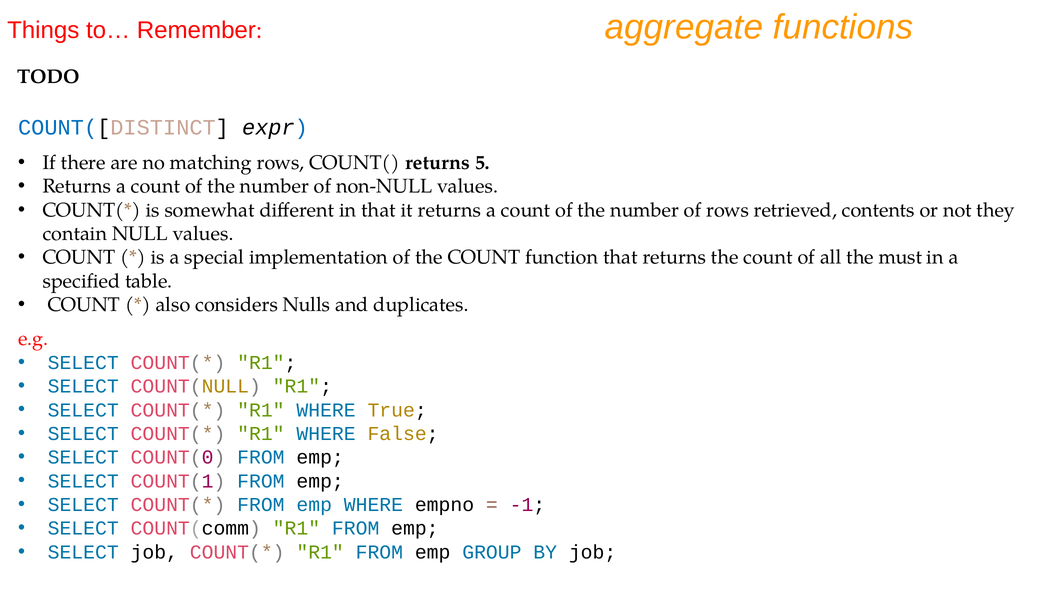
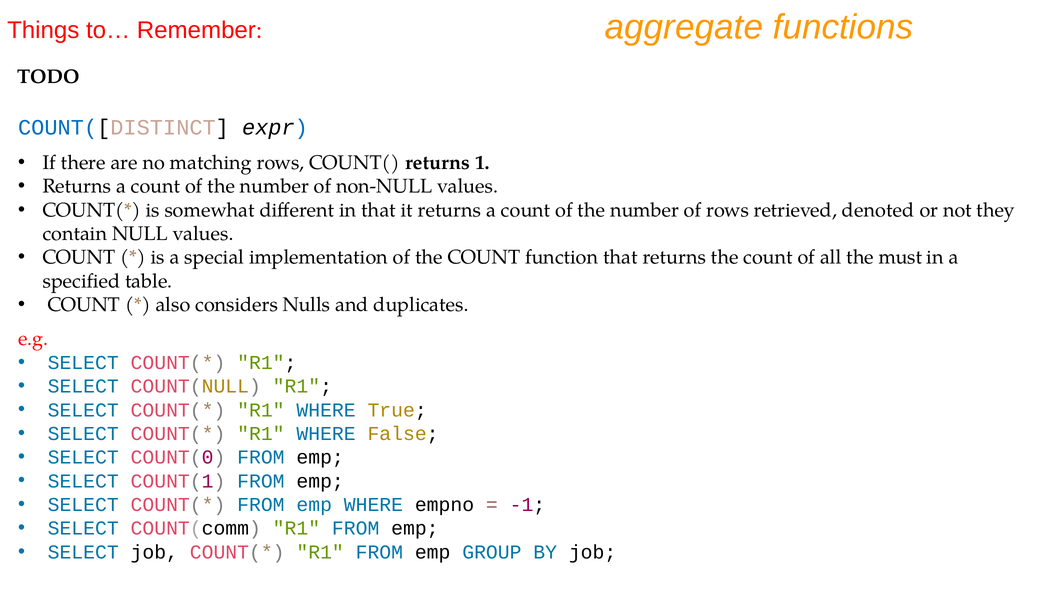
5: 5 -> 1
contents: contents -> denoted
